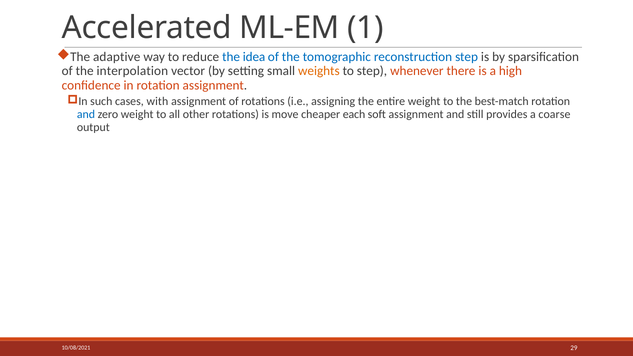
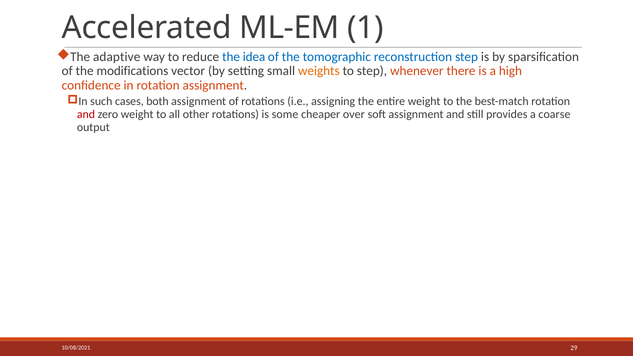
interpolation: interpolation -> modifications
with: with -> both
and at (86, 114) colour: blue -> red
move: move -> some
each: each -> over
